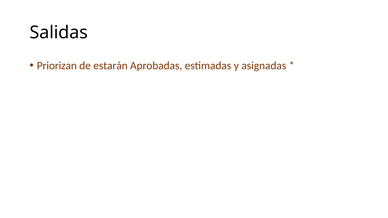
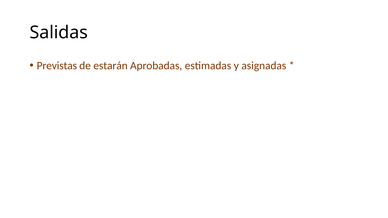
Priorizan: Priorizan -> Previstas
